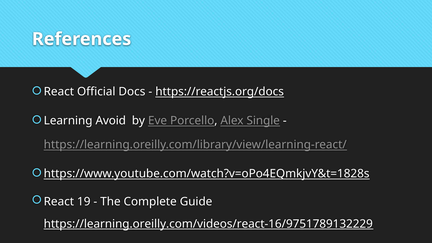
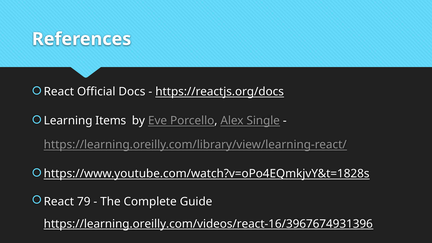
Avoid: Avoid -> Items
19: 19 -> 79
https://learning.oreilly.com/videos/react-16/9751789132229: https://learning.oreilly.com/videos/react-16/9751789132229 -> https://learning.oreilly.com/videos/react-16/3967674931396
